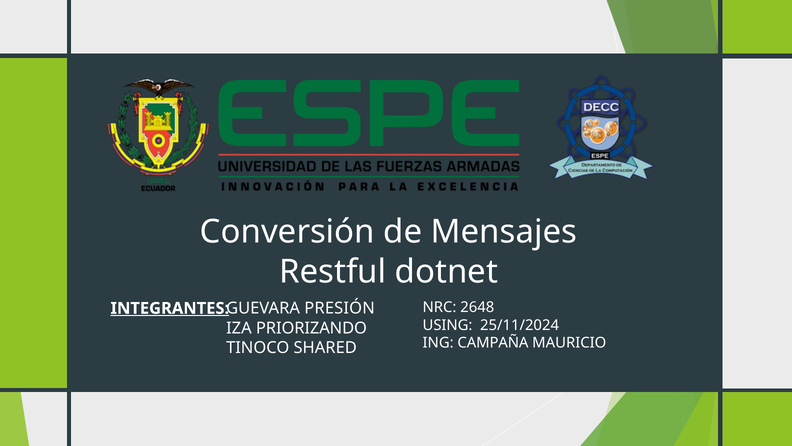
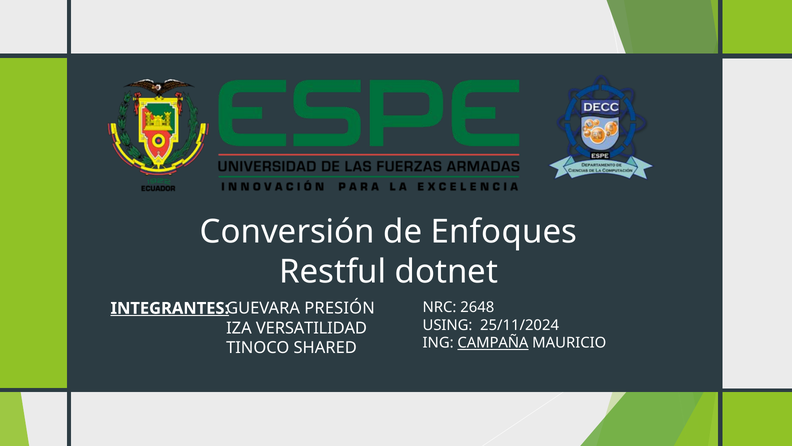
Mensajes: Mensajes -> Enfoques
PRIORIZANDO: PRIORIZANDO -> VERSATILIDAD
CAMPAÑA underline: none -> present
